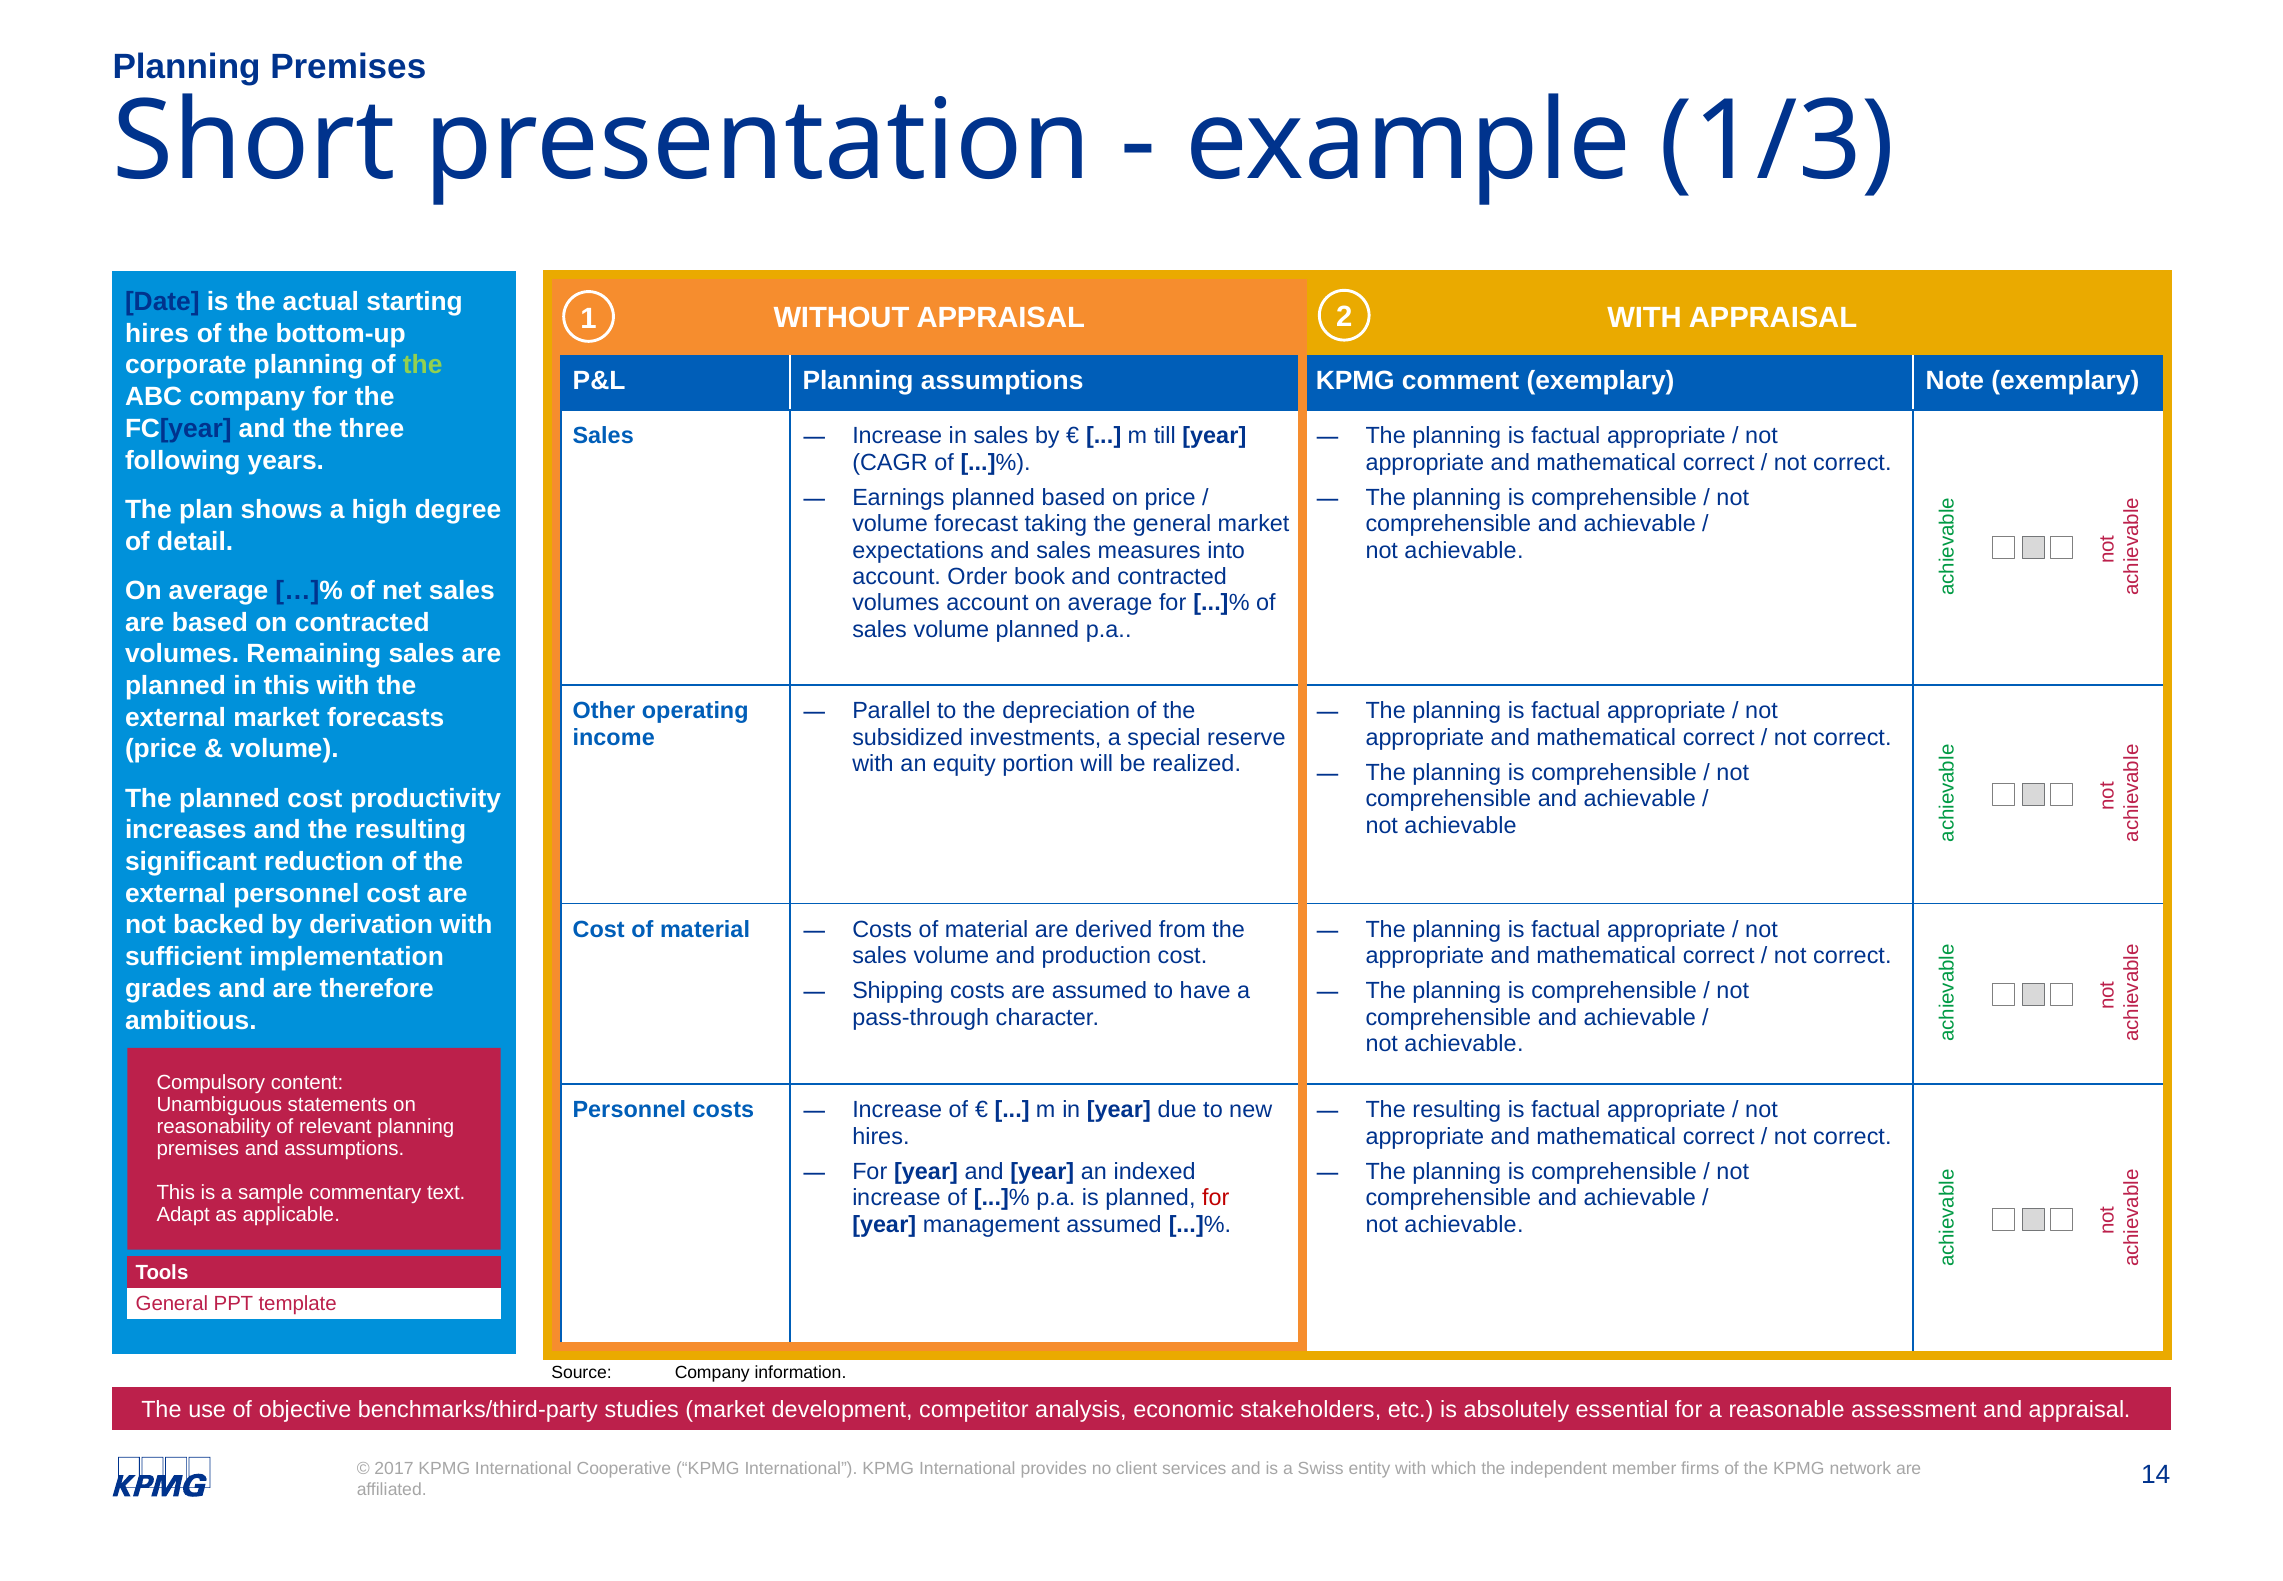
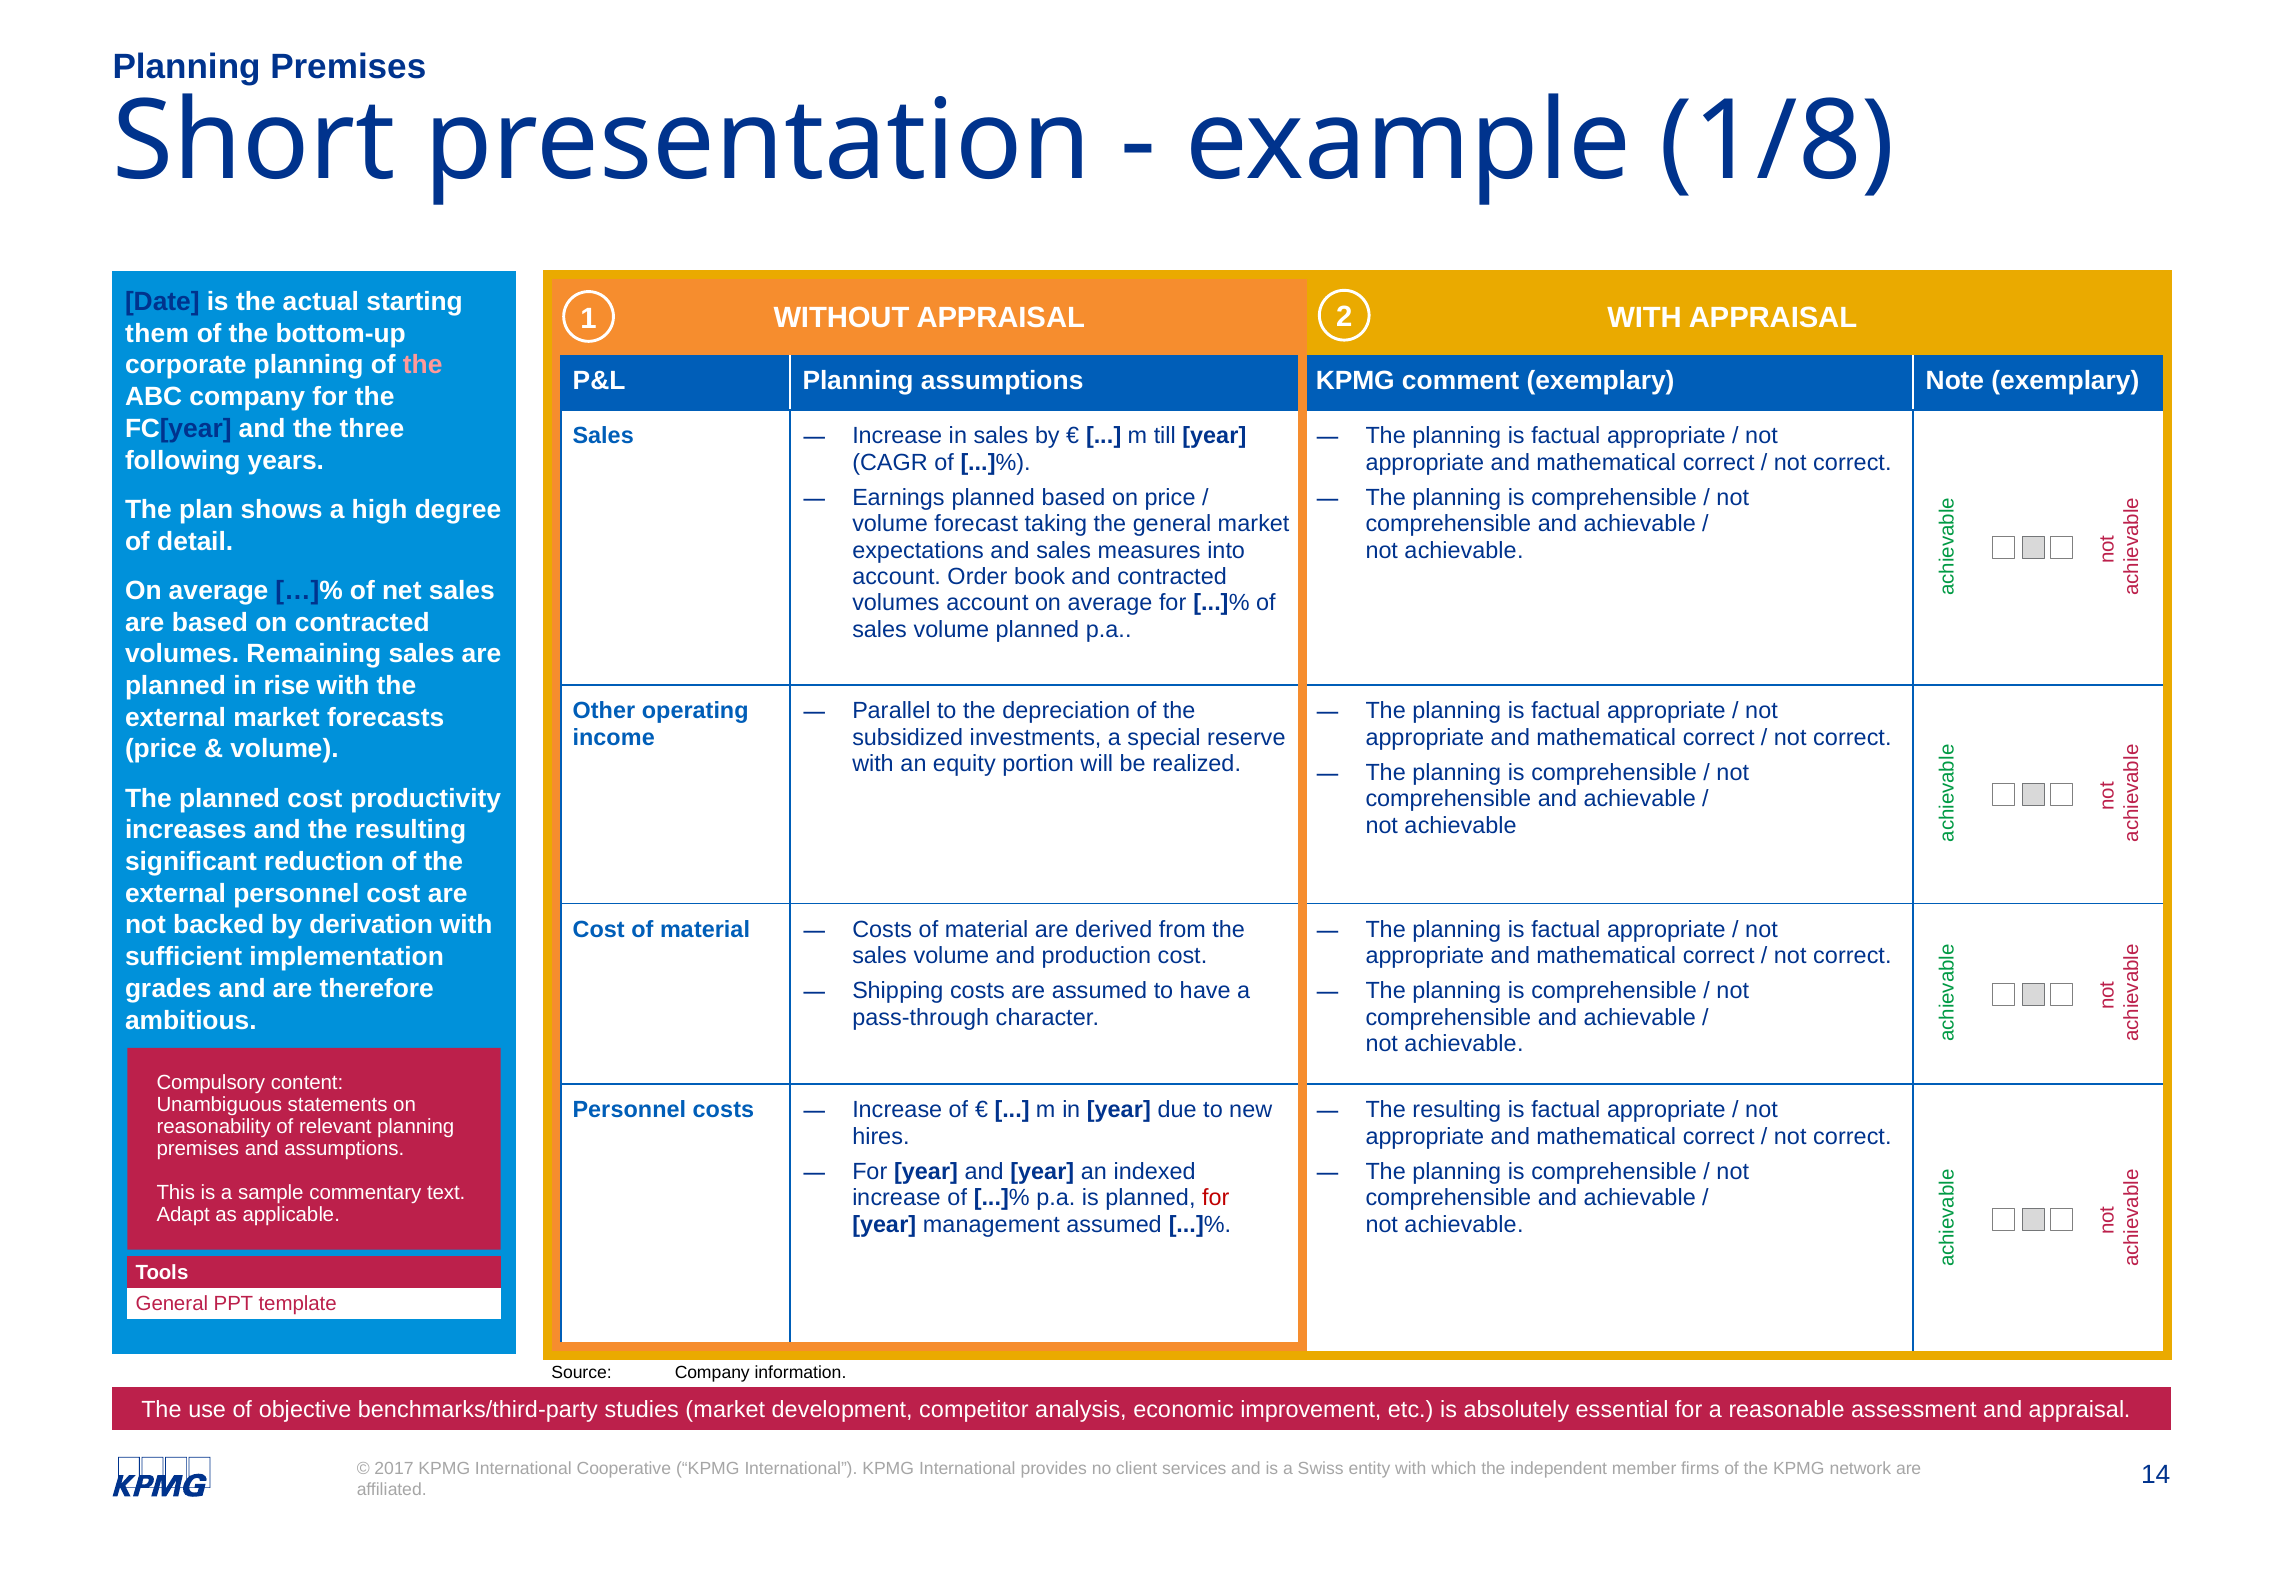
1/3: 1/3 -> 1/8
hires at (157, 333): hires -> them
the at (423, 365) colour: light green -> pink
in this: this -> rise
stakeholders: stakeholders -> improvement
